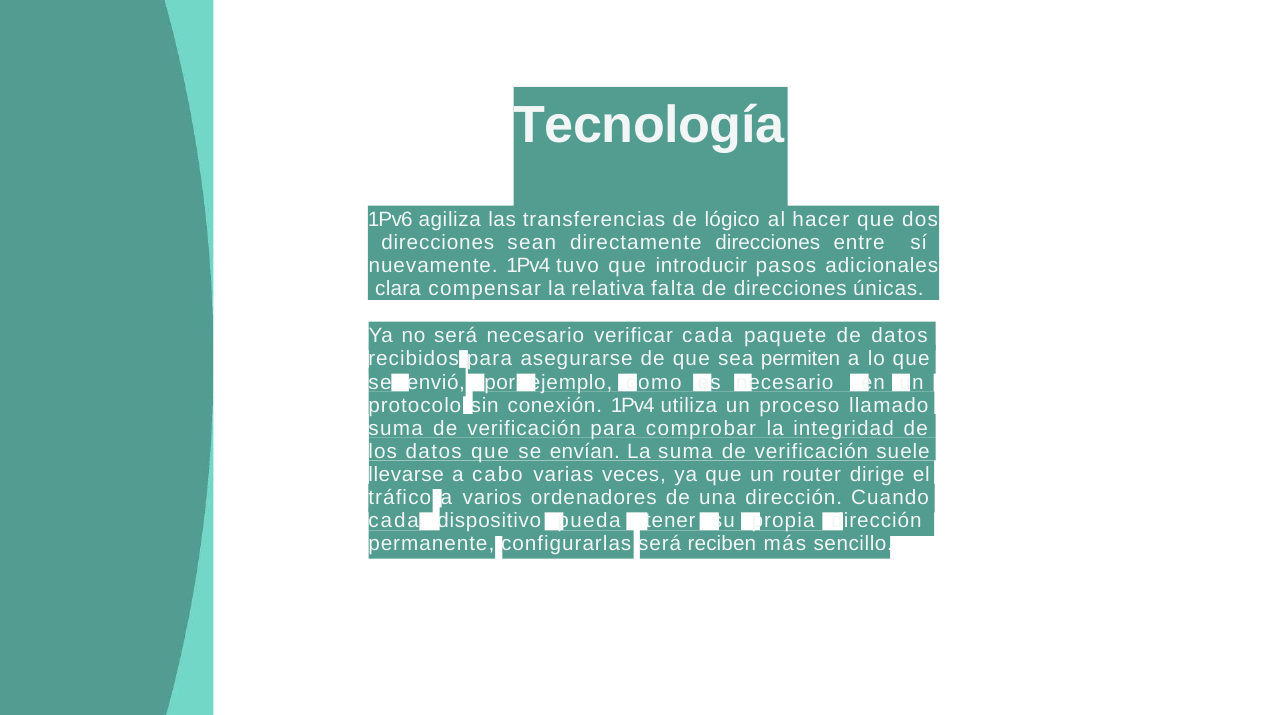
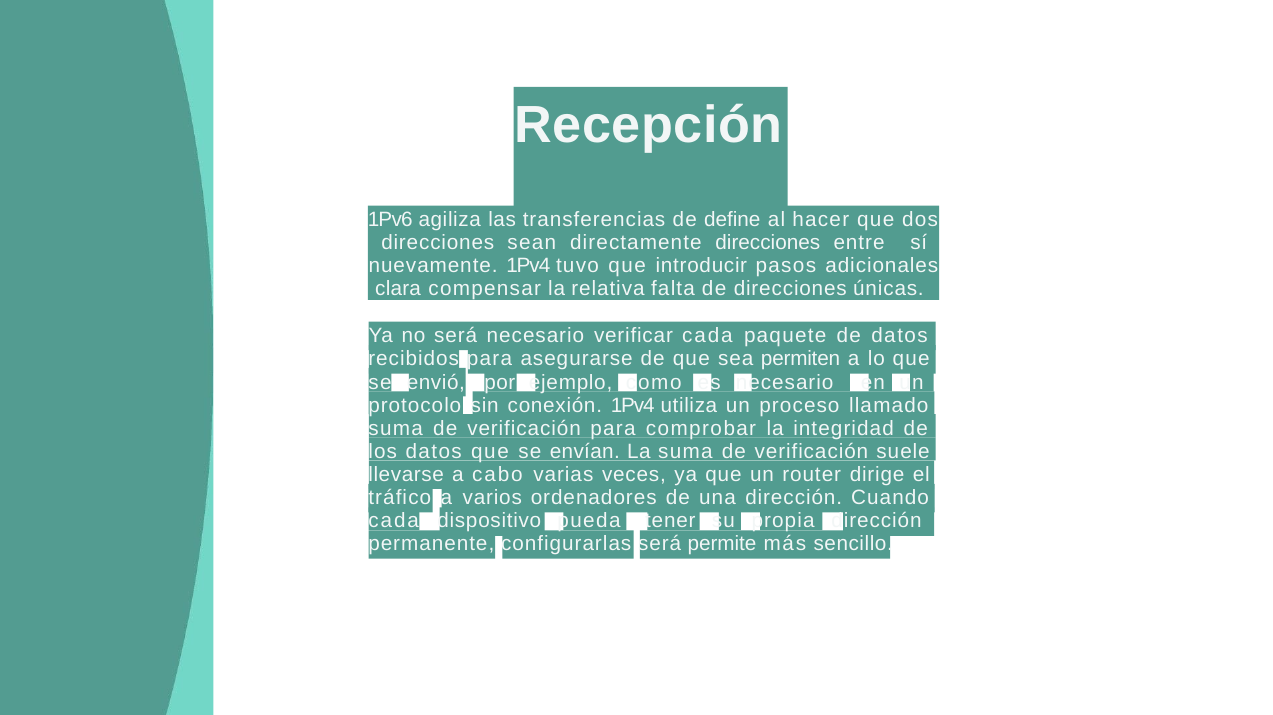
Tecnología: Tecnología -> Recepción
lógico: lógico -> define
reciben: reciben -> permite
